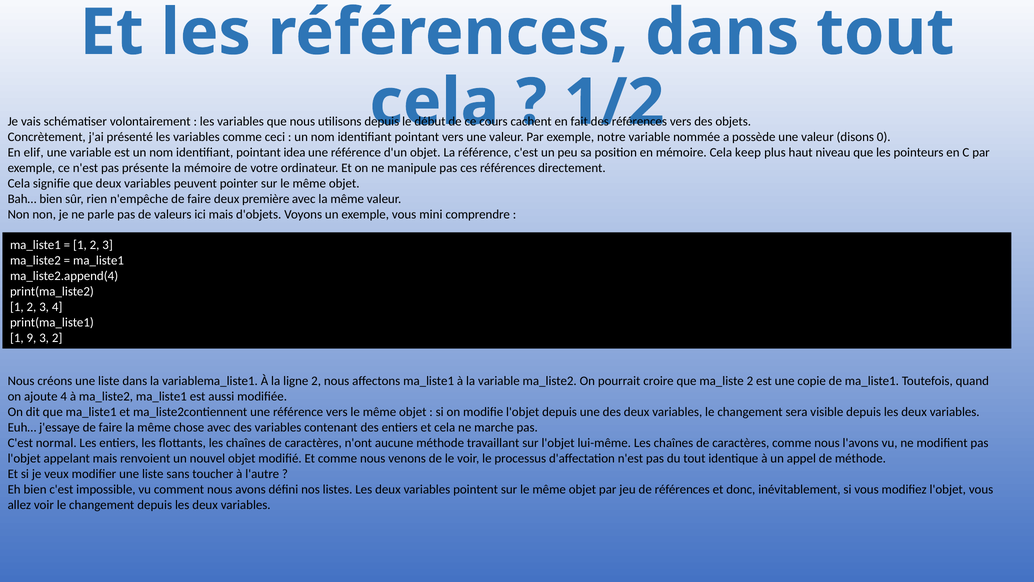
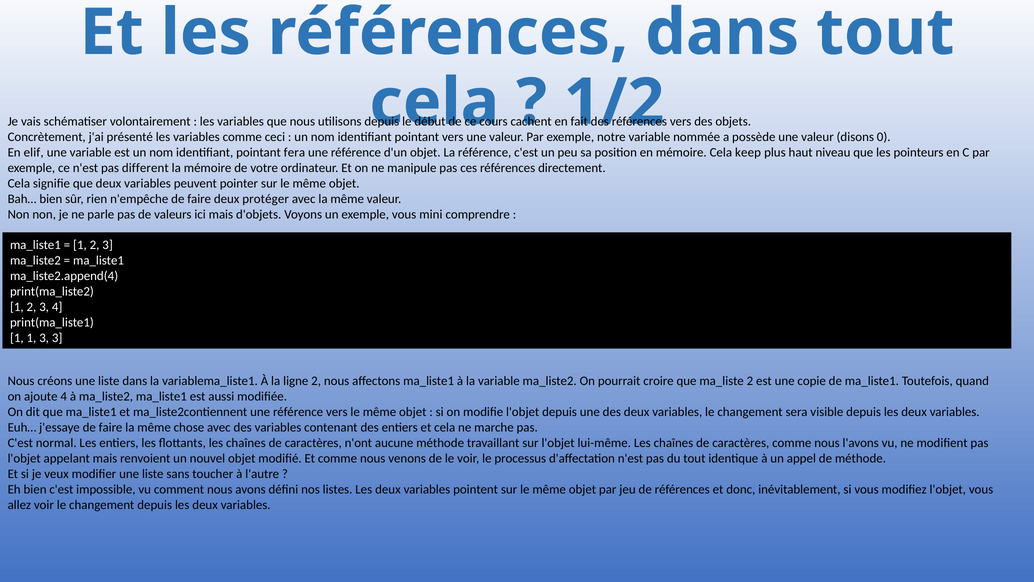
idea: idea -> fera
présente: présente -> different
première: première -> protéger
1 9: 9 -> 1
3 2: 2 -> 3
